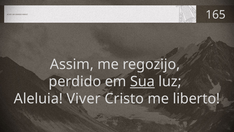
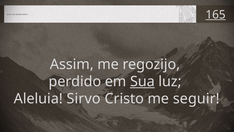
165 underline: none -> present
Viver: Viver -> Sirvo
liberto: liberto -> seguir
